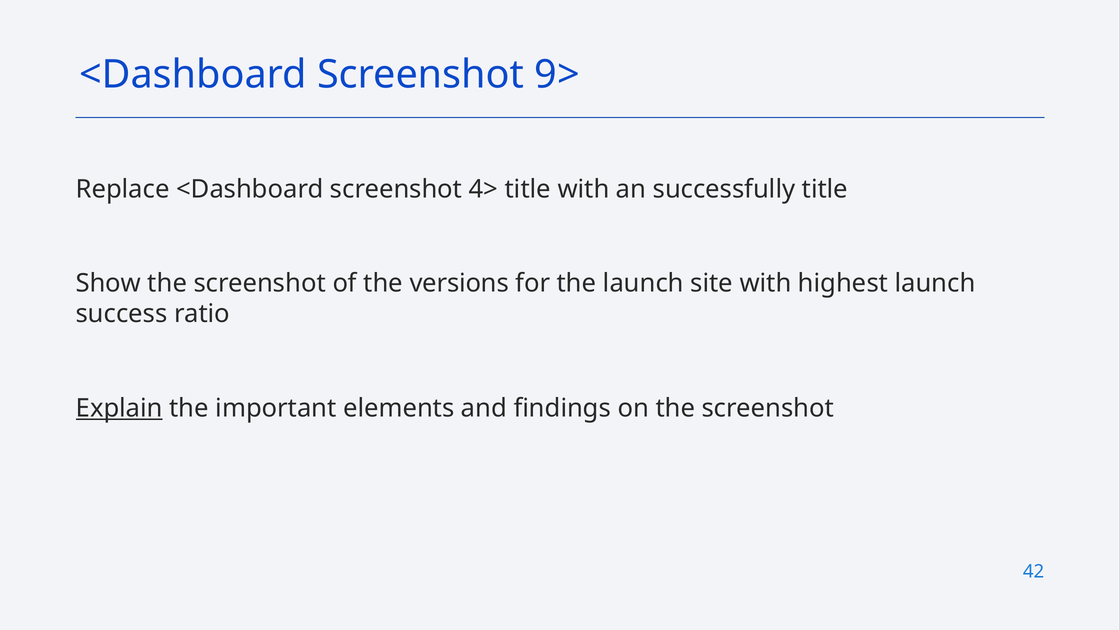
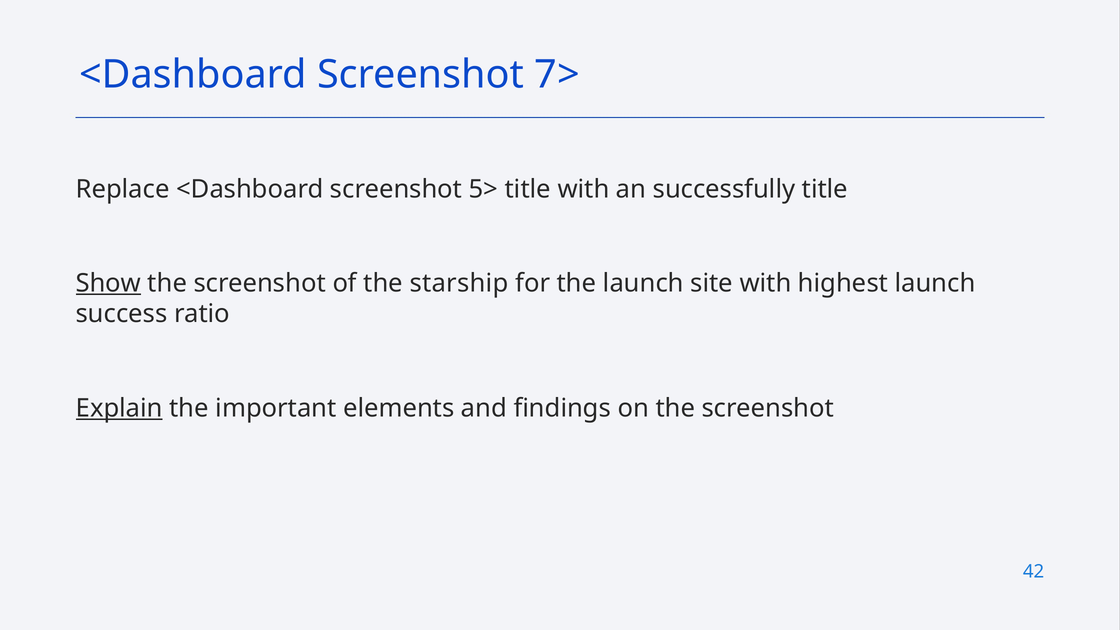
9>: 9> -> 7>
4>: 4> -> 5>
Show underline: none -> present
versions: versions -> starship
